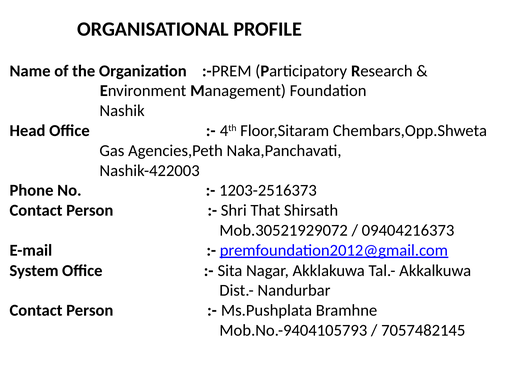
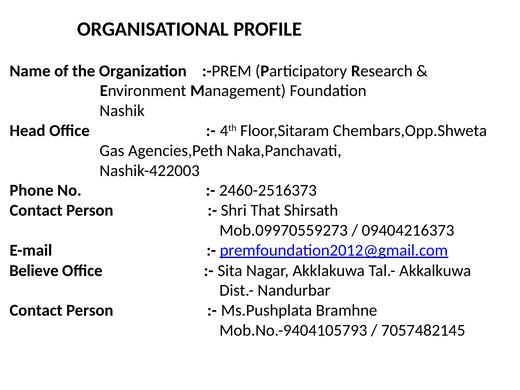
1203-2516373: 1203-2516373 -> 2460-2516373
Mob.30521929072: Mob.30521929072 -> Mob.09970559273
System: System -> Believe
